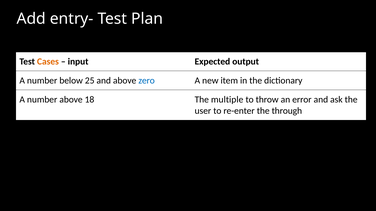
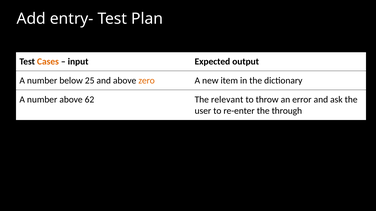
zero colour: blue -> orange
18: 18 -> 62
multiple: multiple -> relevant
